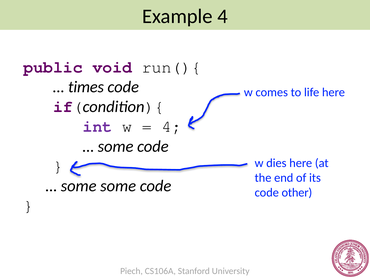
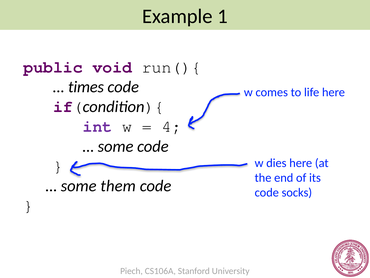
Example 4: 4 -> 1
some some: some -> them
other: other -> socks
